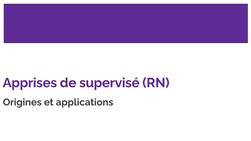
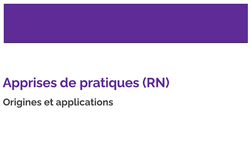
supervisé: supervisé -> pratiques
